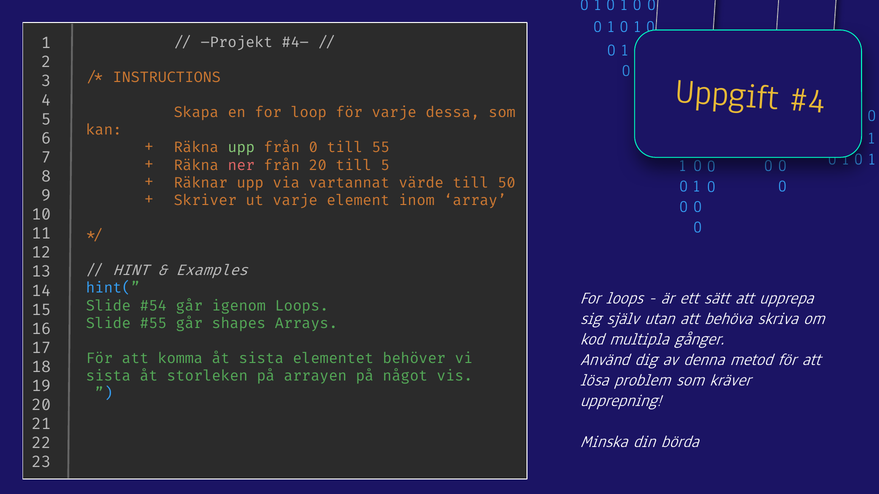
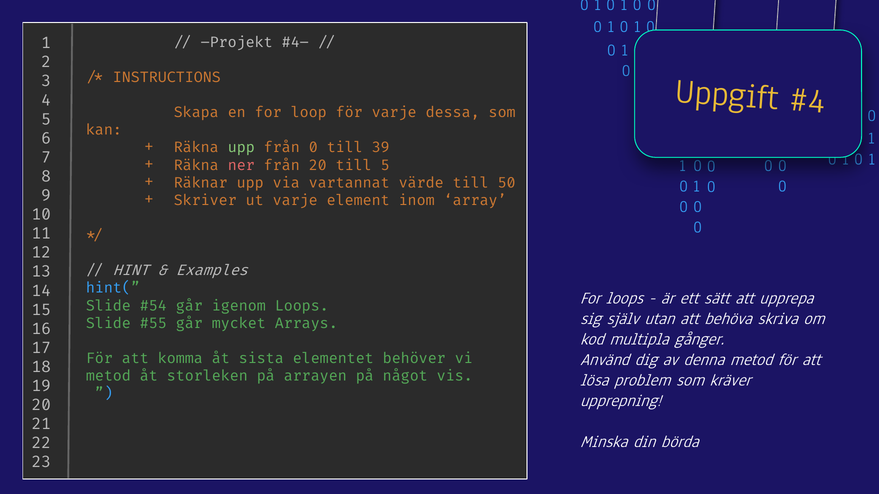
55: 55 -> 39
shapes: shapes -> mycket
sista at (108, 376): sista -> metod
